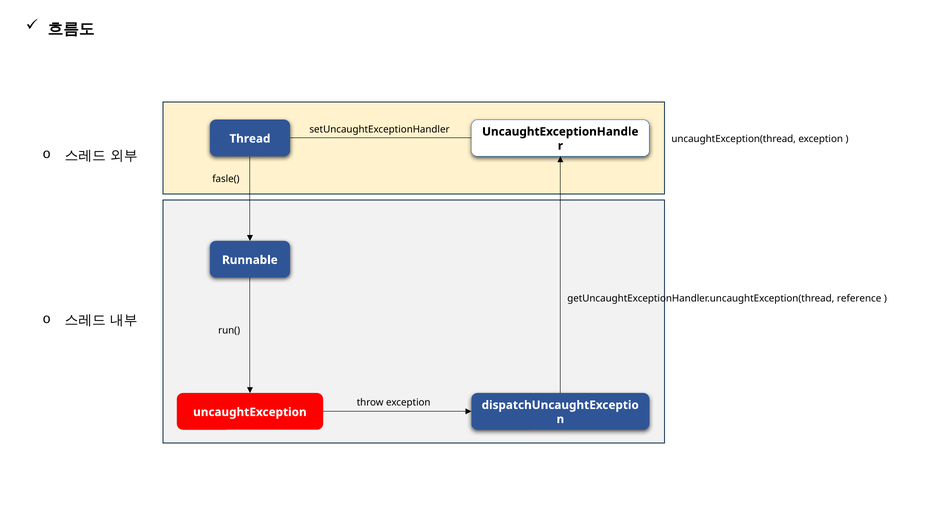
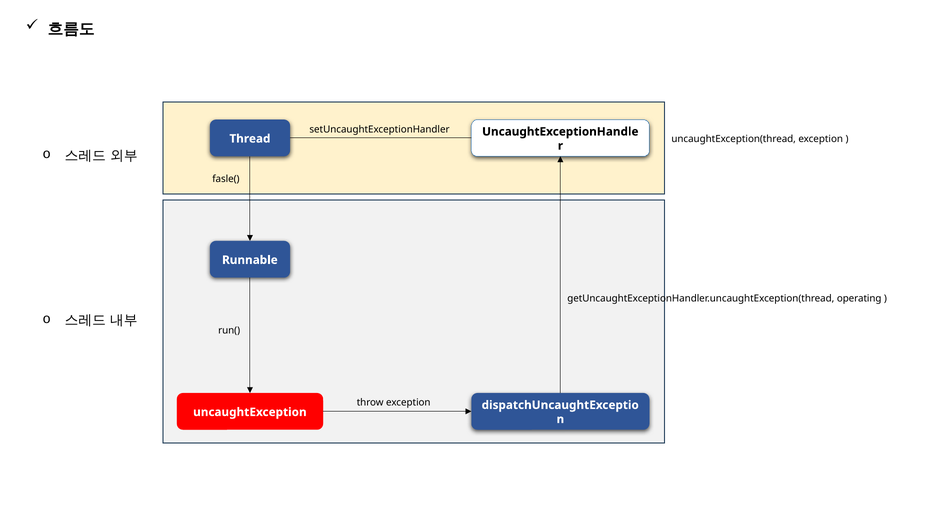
reference: reference -> operating
